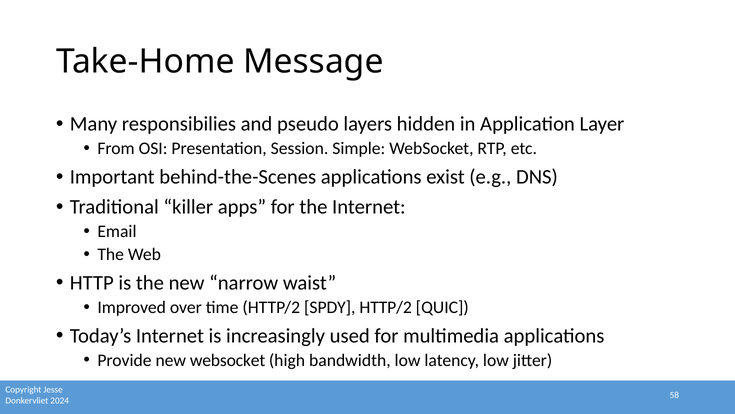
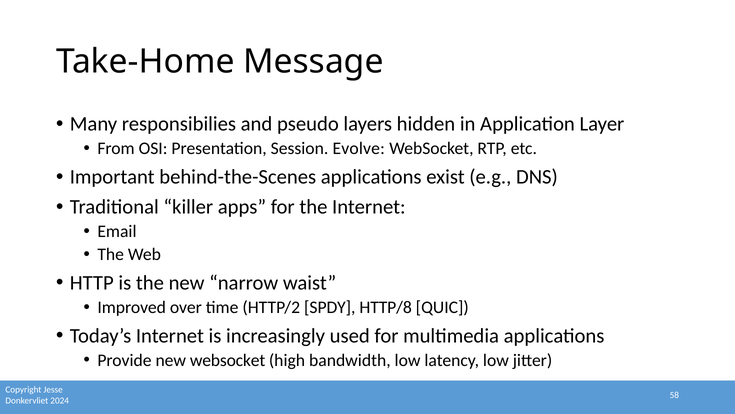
Simple: Simple -> Evolve
SPDY HTTP/2: HTTP/2 -> HTTP/8
